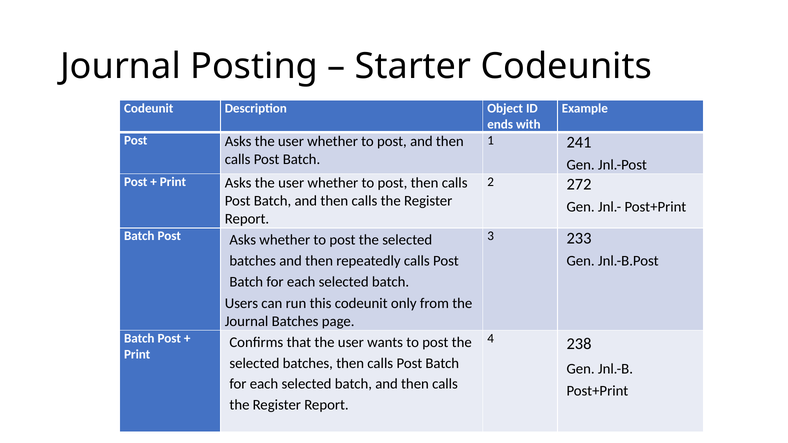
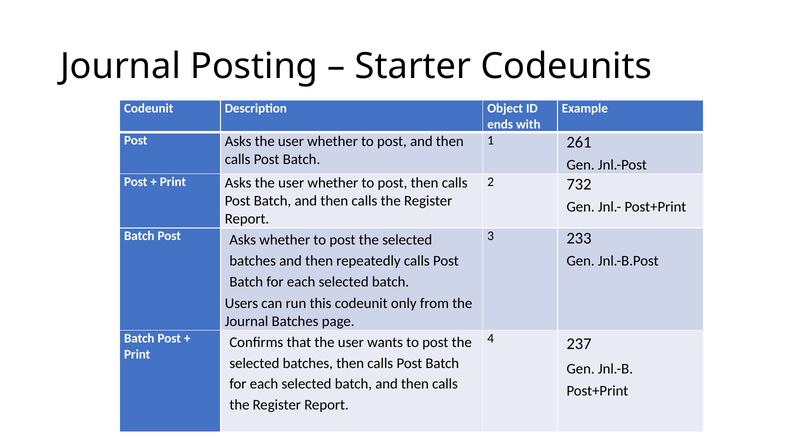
241: 241 -> 261
272: 272 -> 732
238: 238 -> 237
